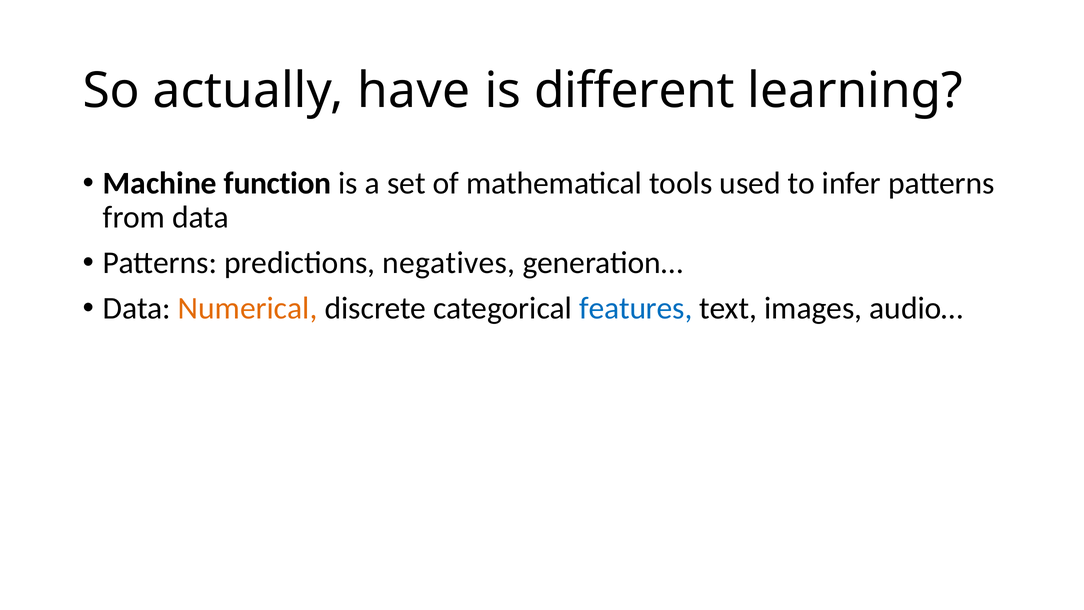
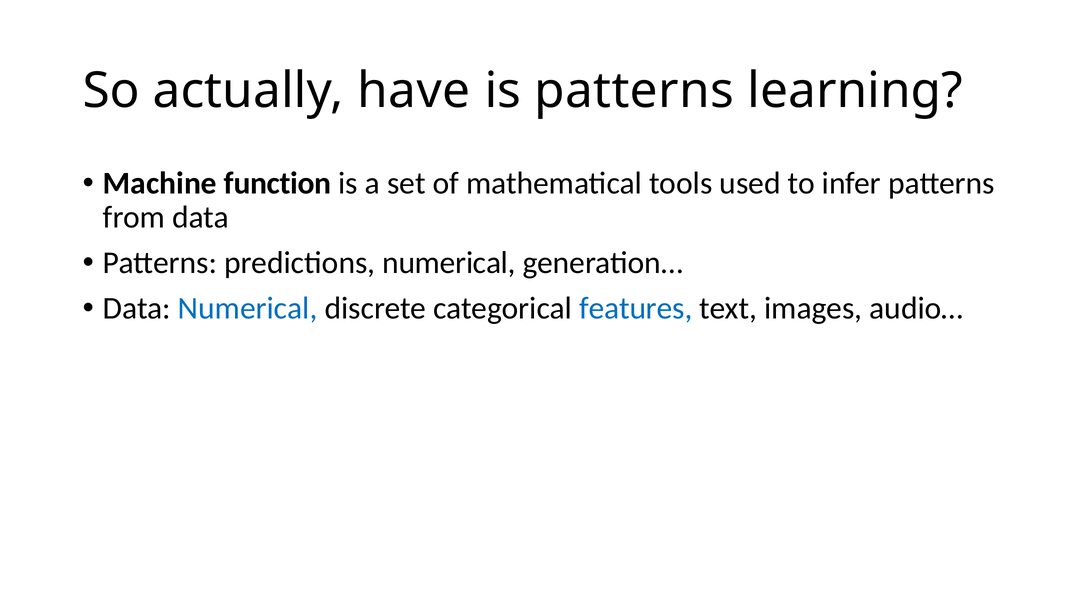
is different: different -> patterns
predictions negatives: negatives -> numerical
Numerical at (248, 308) colour: orange -> blue
